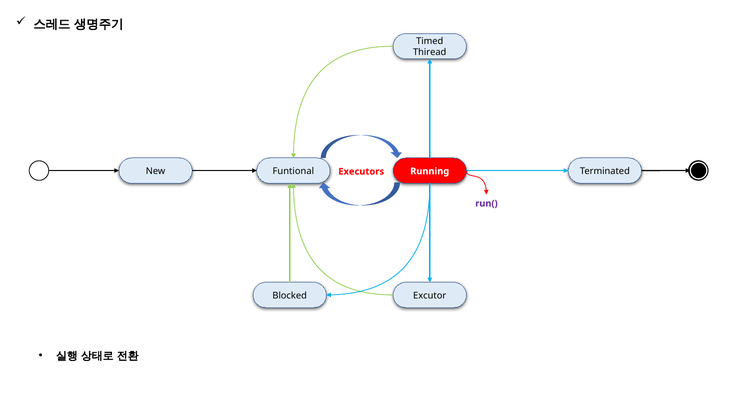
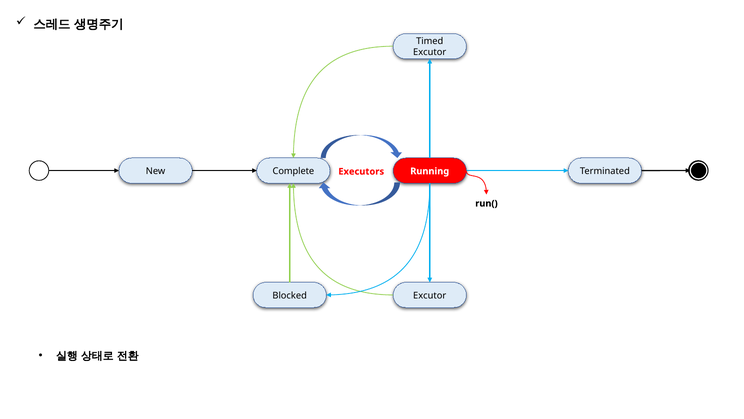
Thiread at (430, 52): Thiread -> Excutor
Funtional: Funtional -> Complete
run( colour: purple -> black
